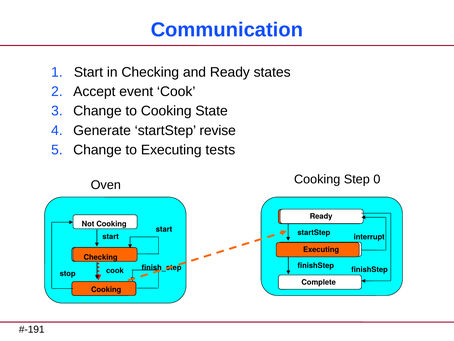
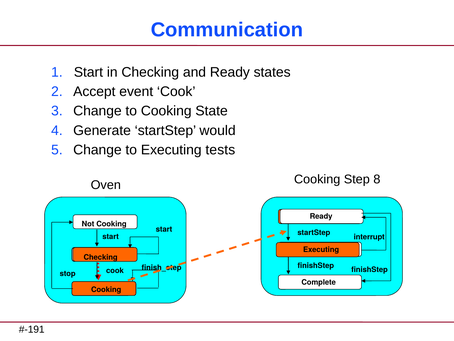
revise: revise -> would
0: 0 -> 8
